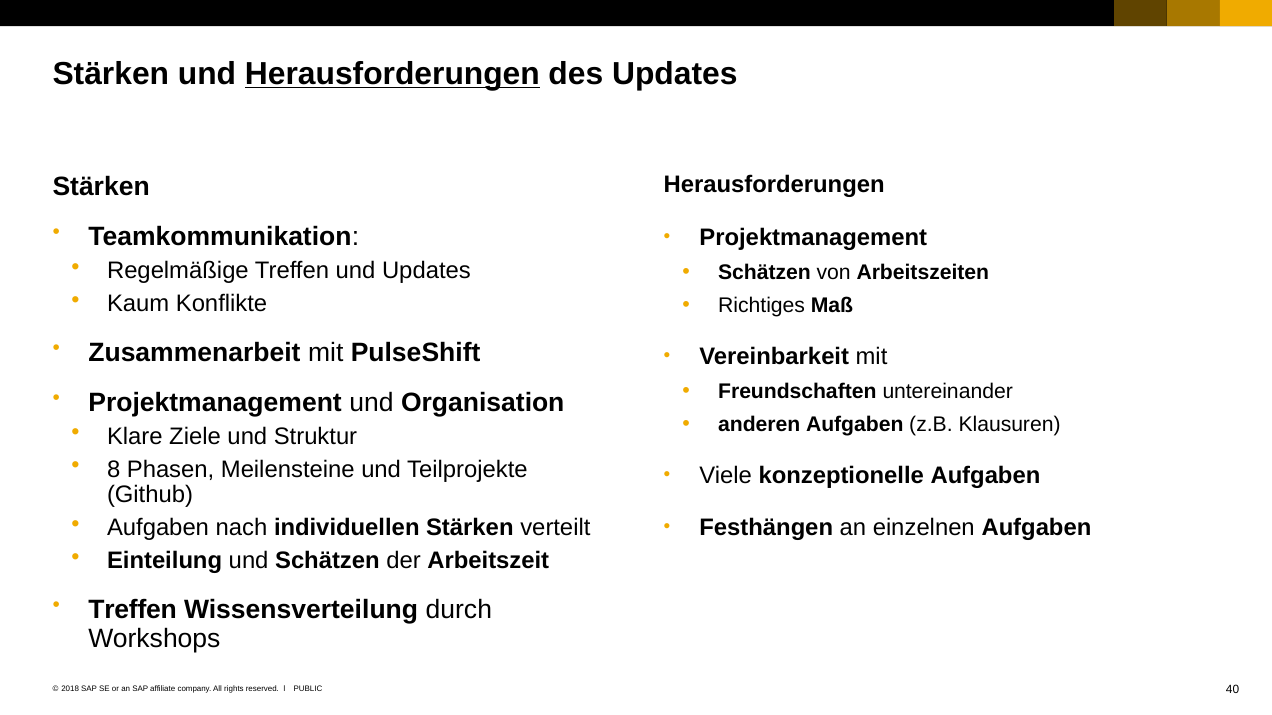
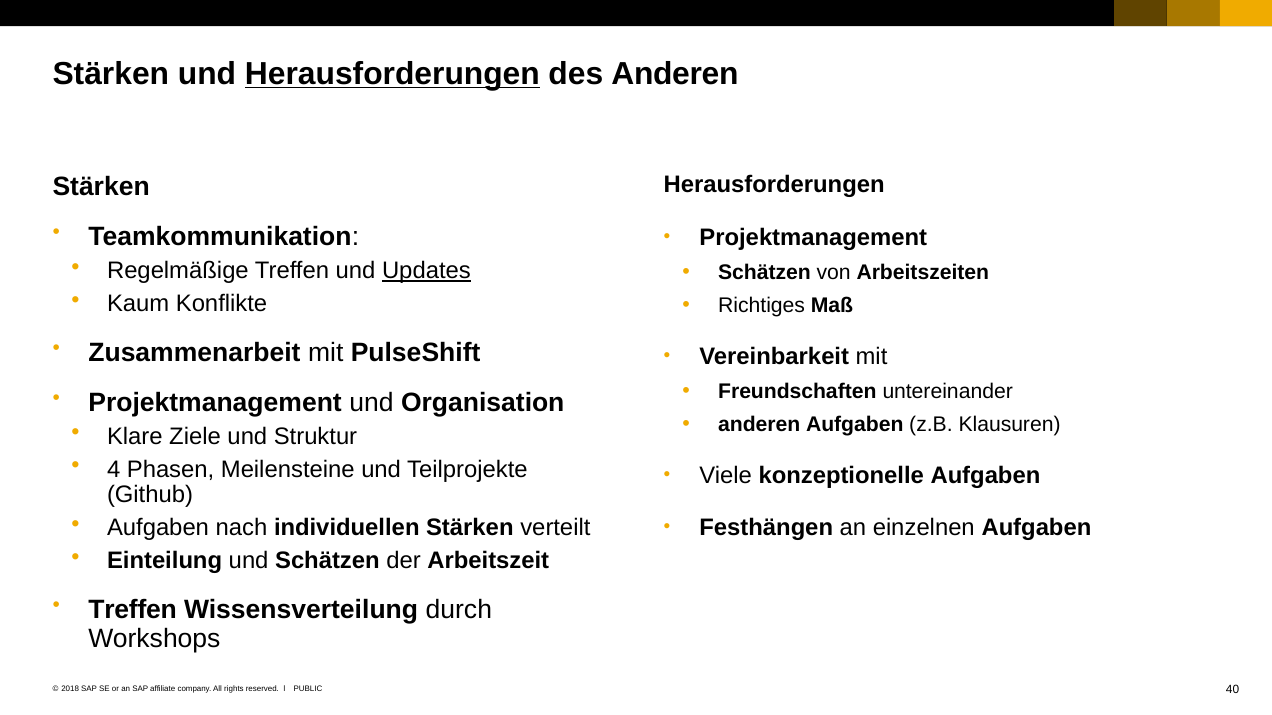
des Updates: Updates -> Anderen
Updates at (426, 271) underline: none -> present
8: 8 -> 4
